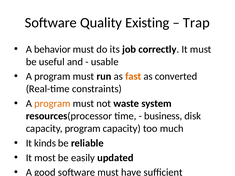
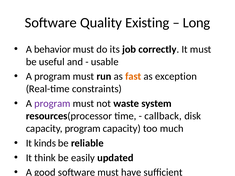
Trap: Trap -> Long
converted: converted -> exception
program at (52, 104) colour: orange -> purple
business: business -> callback
most: most -> think
